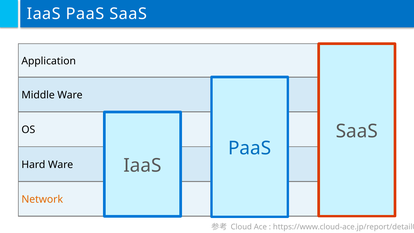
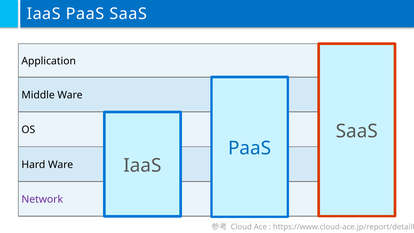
Network colour: orange -> purple
